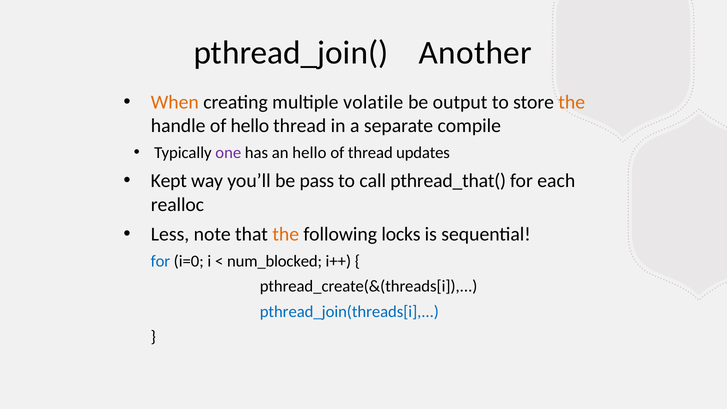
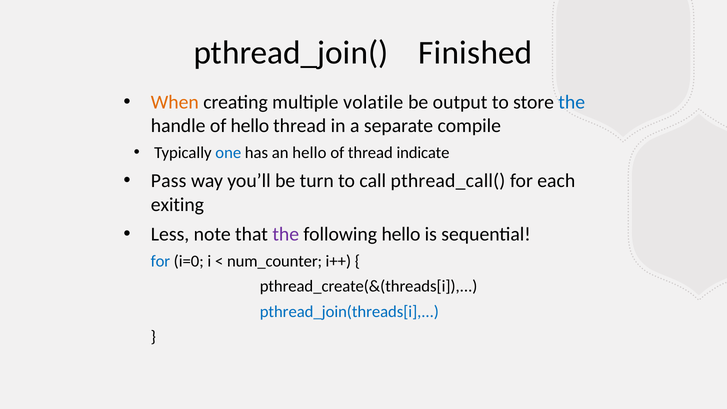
Another: Another -> Finished
the at (572, 102) colour: orange -> blue
one colour: purple -> blue
updates: updates -> indicate
Kept: Kept -> Pass
pass: pass -> turn
pthread_that(: pthread_that( -> pthread_call(
realloc: realloc -> exiting
the at (286, 234) colour: orange -> purple
following locks: locks -> hello
num_blocked: num_blocked -> num_counter
